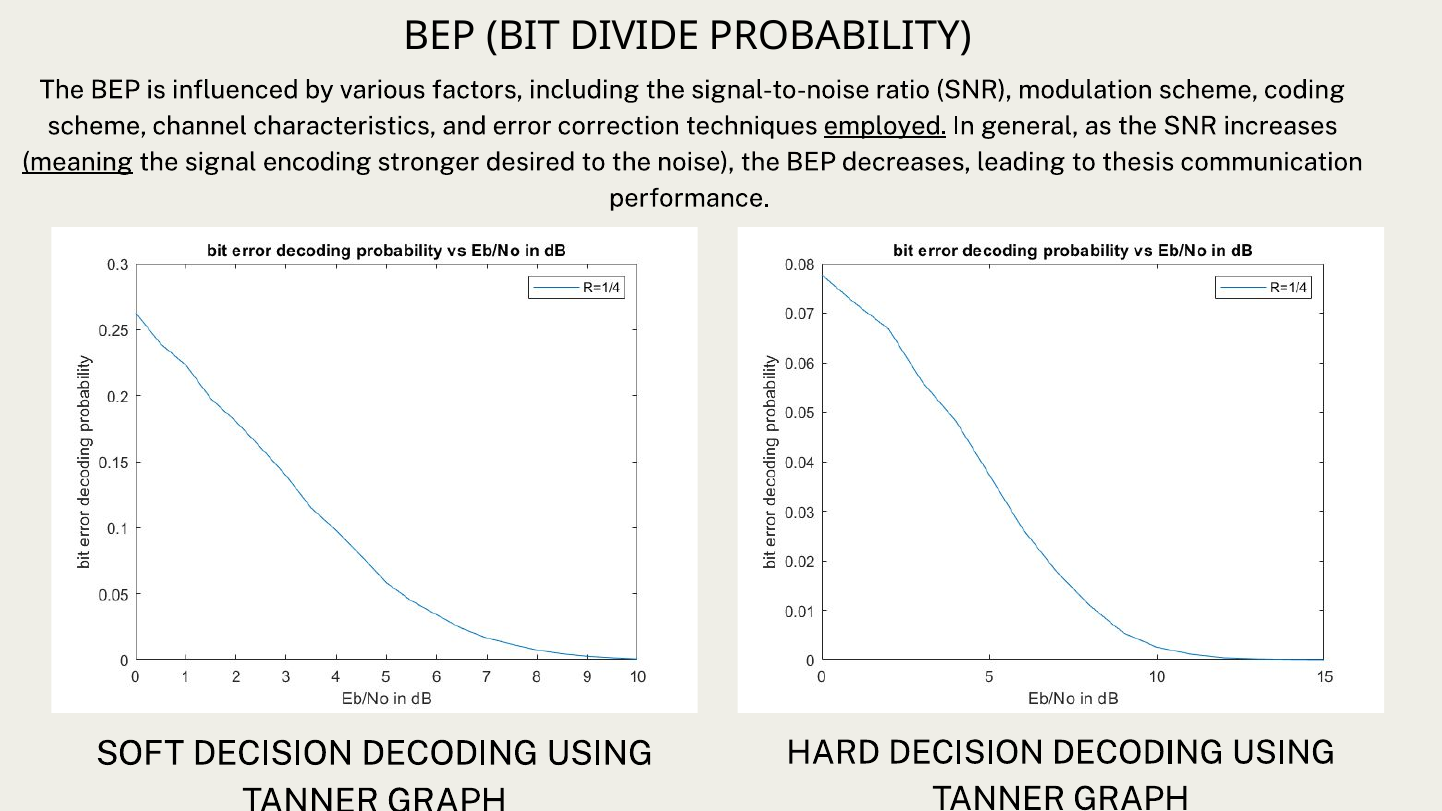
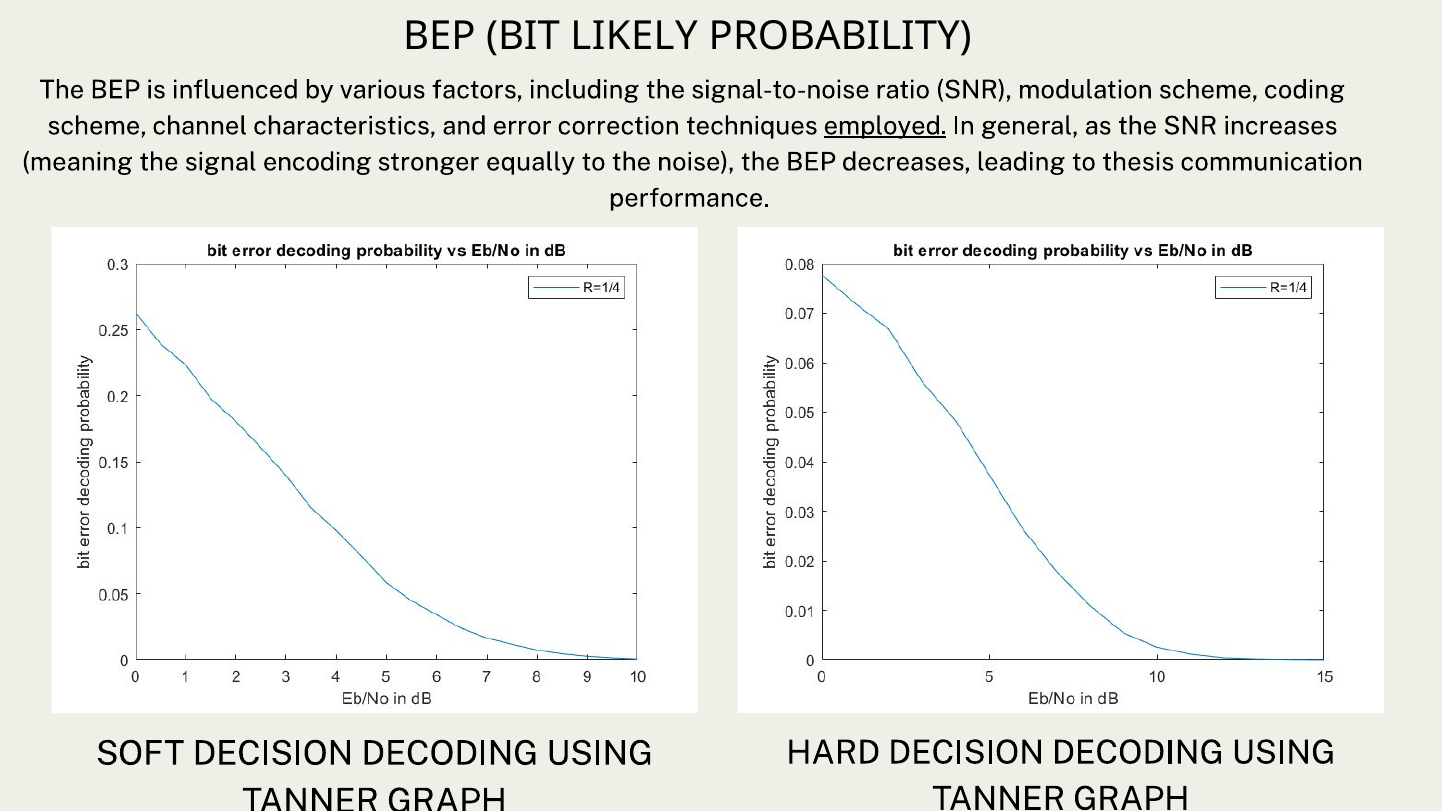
DIVIDE: DIVIDE -> LIKELY
meaning underline: present -> none
desired: desired -> equally
